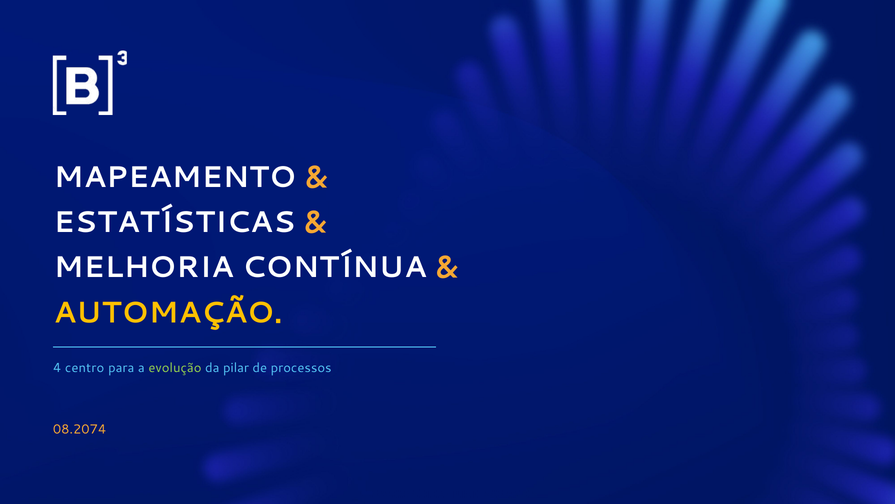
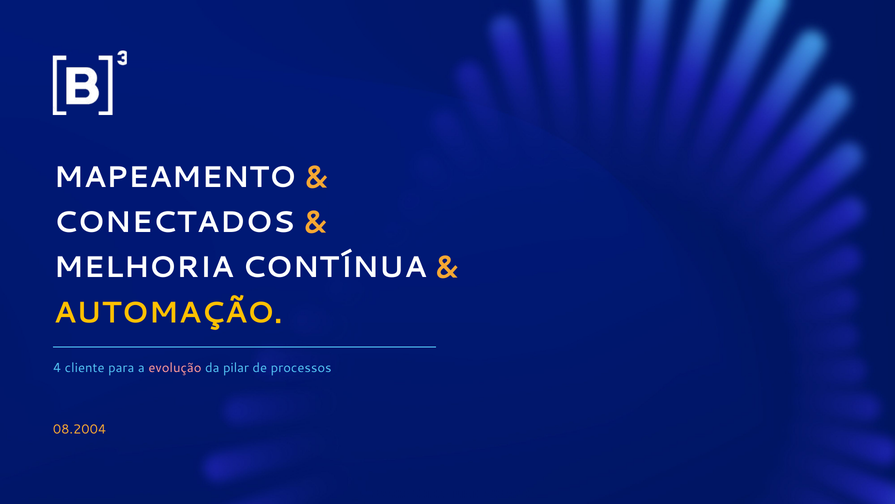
ESTATÍSTICAS: ESTATÍSTICAS -> CONECTADOS
centro: centro -> cliente
evolução colour: light green -> pink
08.2074: 08.2074 -> 08.2004
